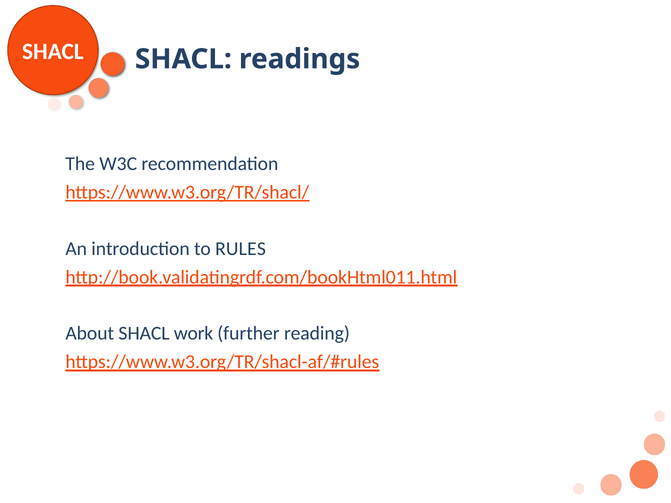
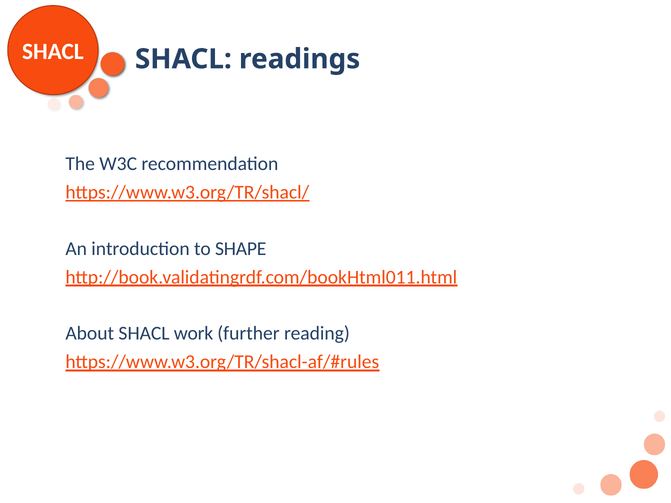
RULES: RULES -> SHAPE
